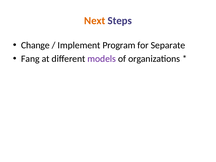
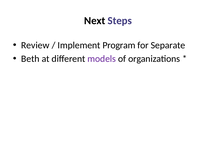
Next colour: orange -> black
Change: Change -> Review
Fang: Fang -> Beth
